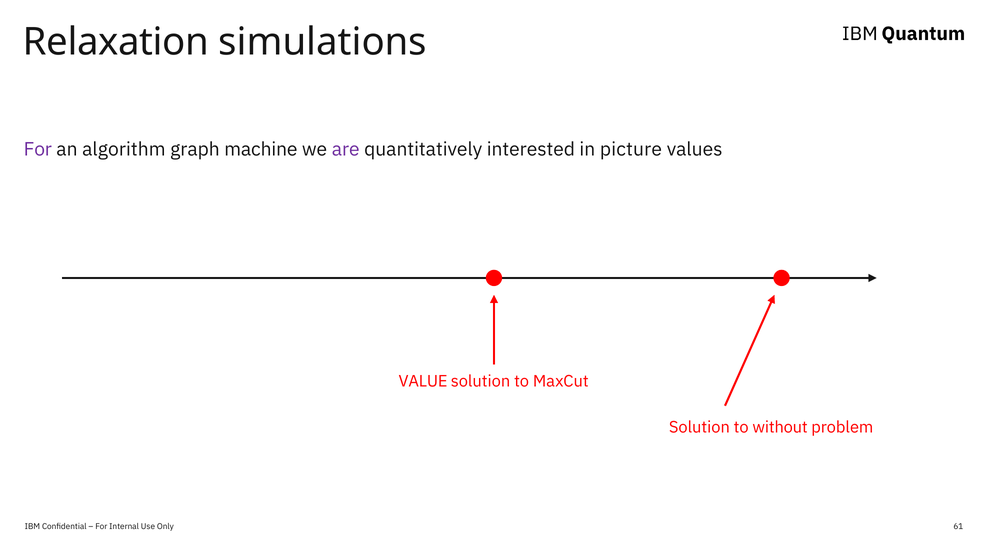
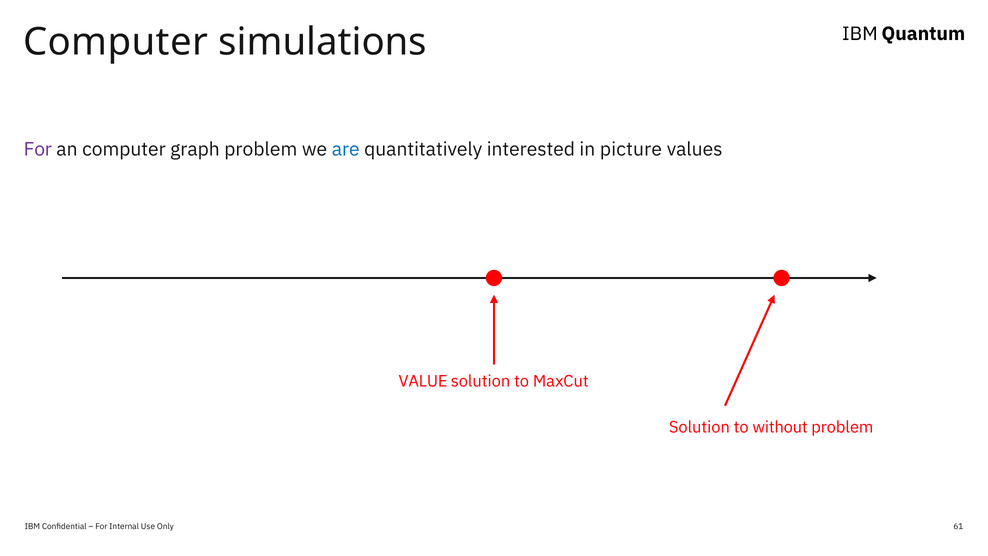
Relaxation at (116, 42): Relaxation -> Computer
an algorithm: algorithm -> computer
graph machine: machine -> problem
are colour: purple -> blue
